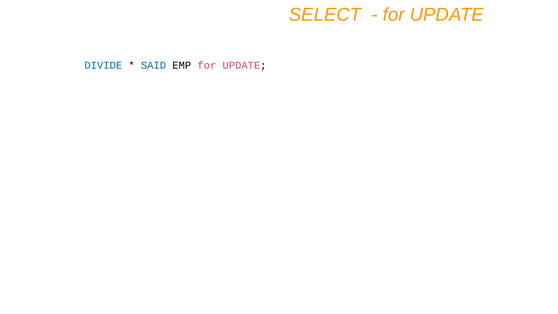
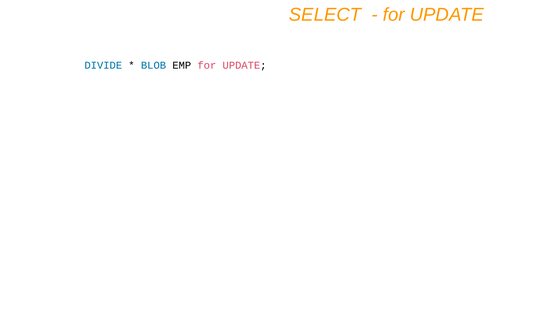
SAID: SAID -> BLOB
